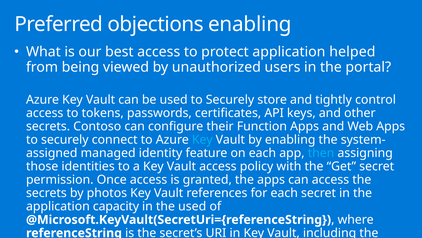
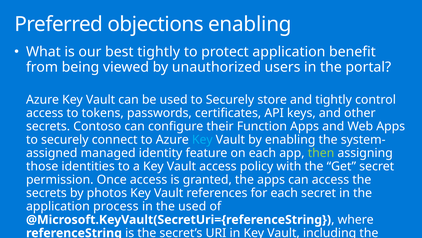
best access: access -> tightly
helped: helped -> benefit
then colour: light blue -> light green
capacity: capacity -> process
